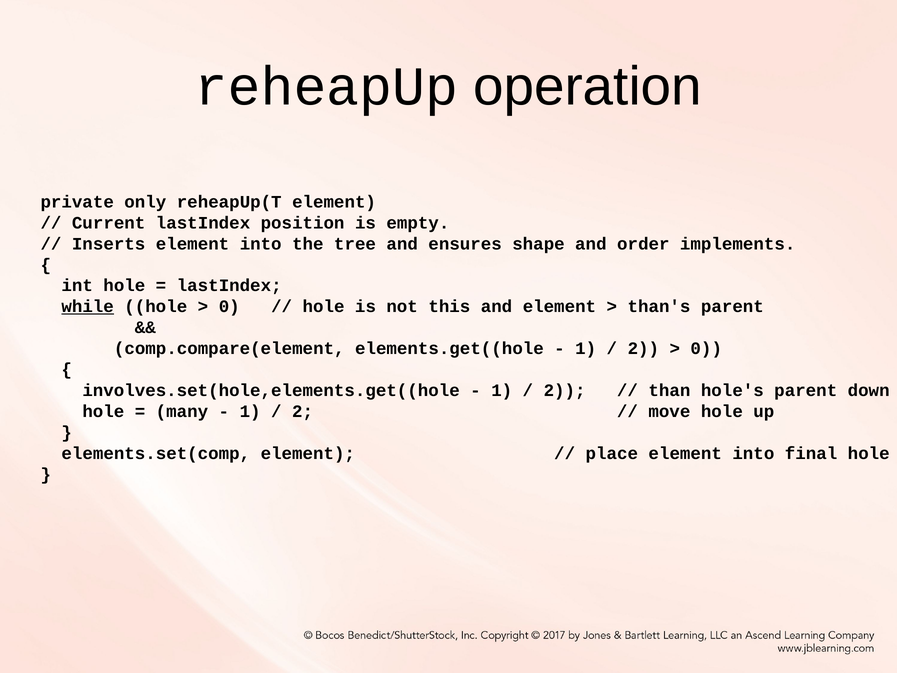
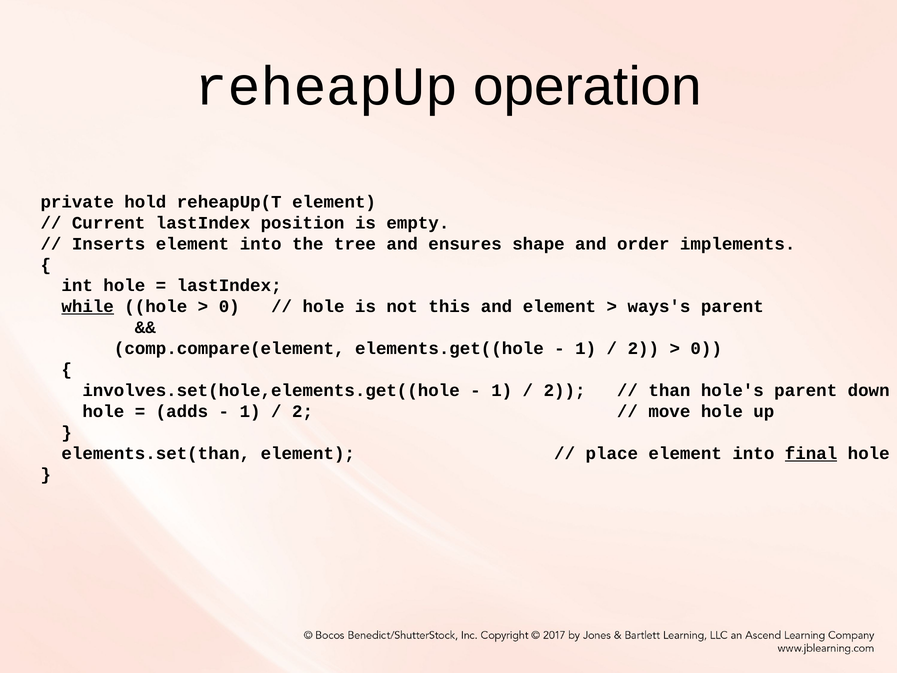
only: only -> hold
than's: than's -> ways's
many: many -> adds
elements.set(comp: elements.set(comp -> elements.set(than
final underline: none -> present
